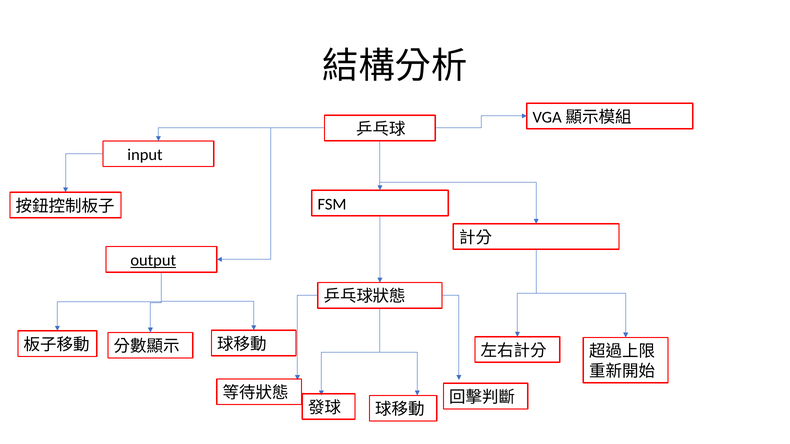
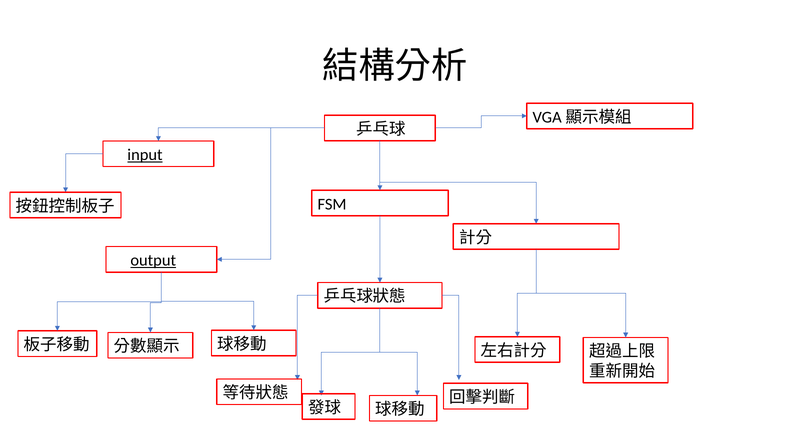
input underline: none -> present
